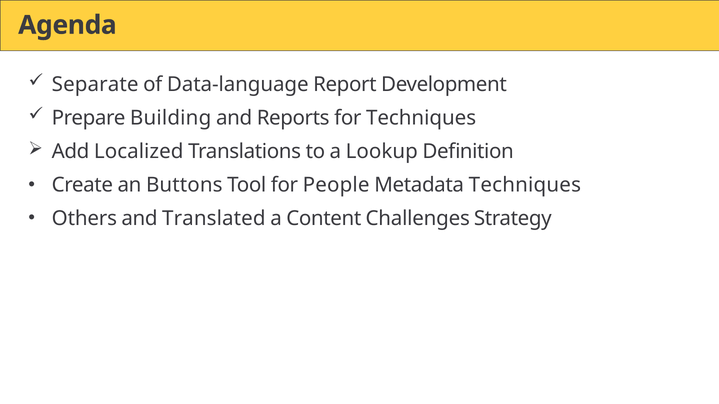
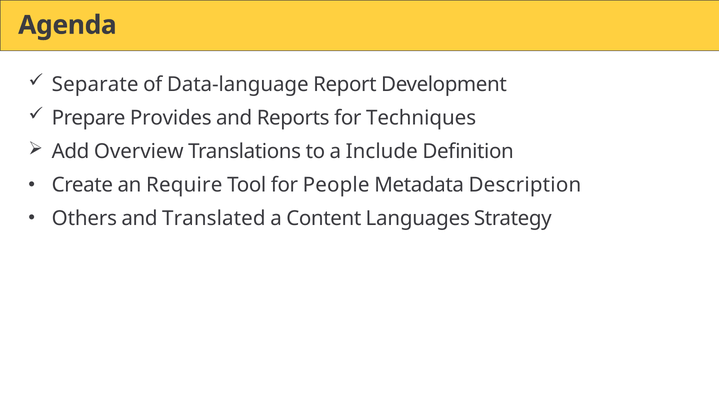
Building: Building -> Provides
Localized: Localized -> Overview
Lookup: Lookup -> Include
Buttons: Buttons -> Require
Metadata Techniques: Techniques -> Description
Challenges: Challenges -> Languages
